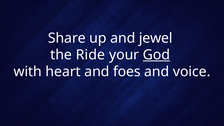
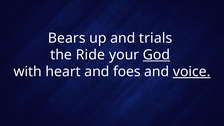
Share: Share -> Bears
jewel: jewel -> trials
voice underline: none -> present
